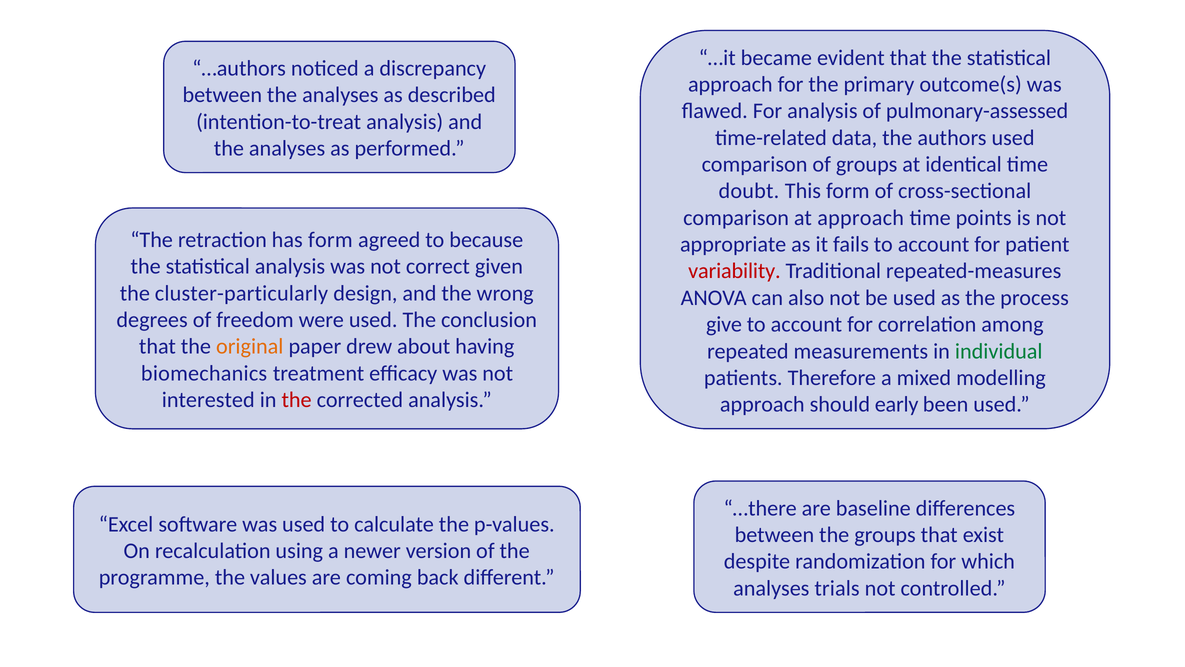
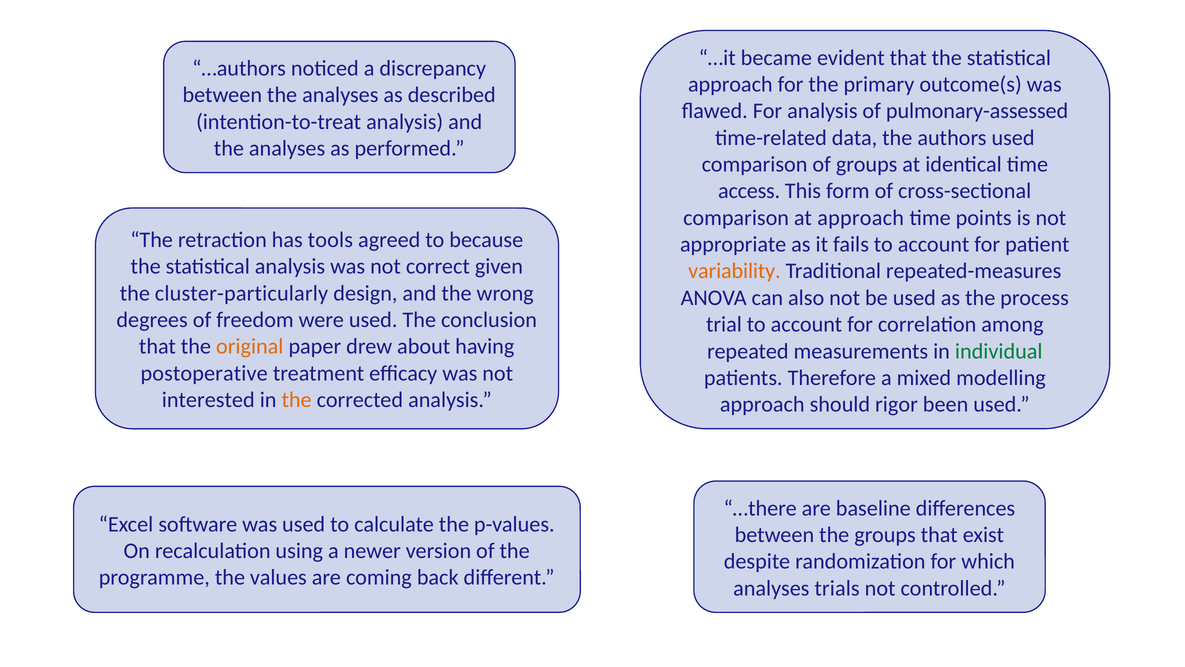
doubt: doubt -> access
has form: form -> tools
variability colour: red -> orange
give: give -> trial
biomechanics: biomechanics -> postoperative
the at (297, 400) colour: red -> orange
early: early -> rigor
